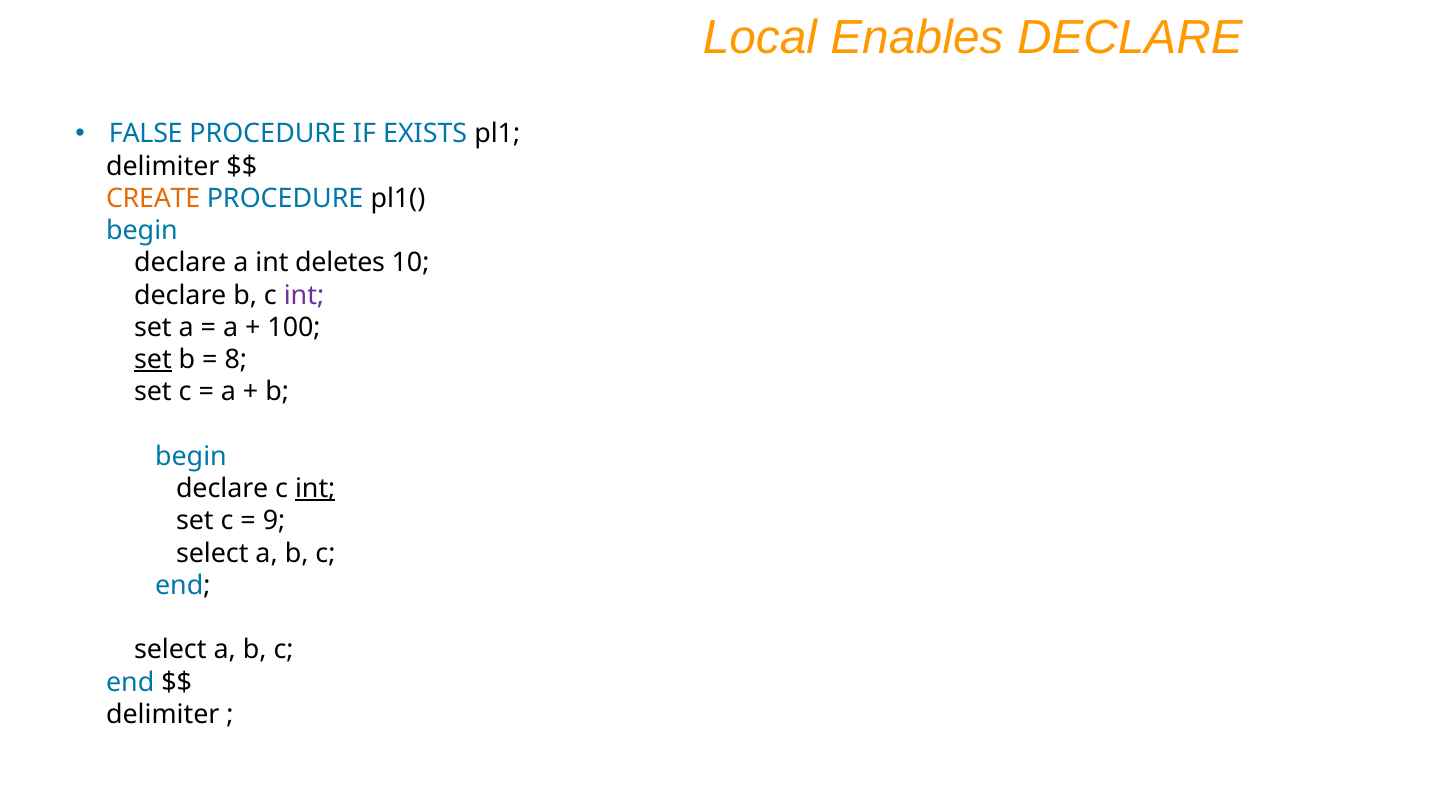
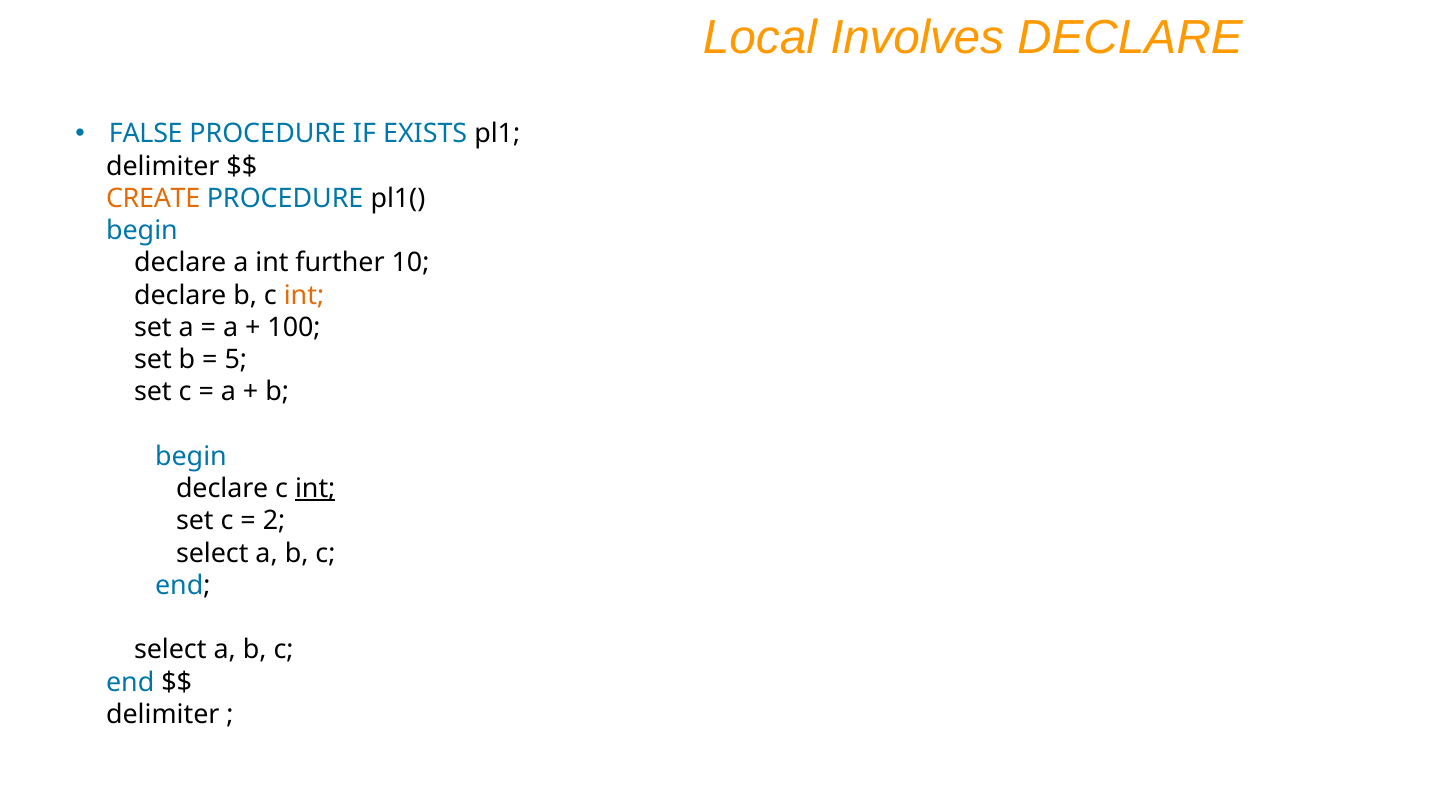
Enables: Enables -> Involves
deletes: deletes -> further
int at (304, 295) colour: purple -> orange
set at (153, 360) underline: present -> none
8: 8 -> 5
9: 9 -> 2
